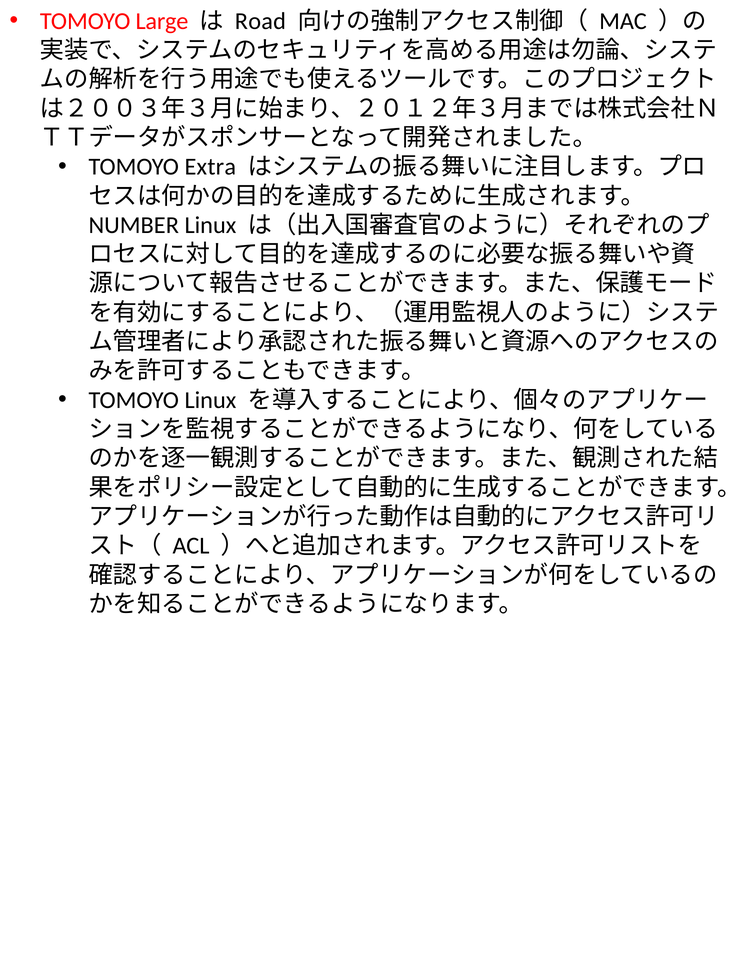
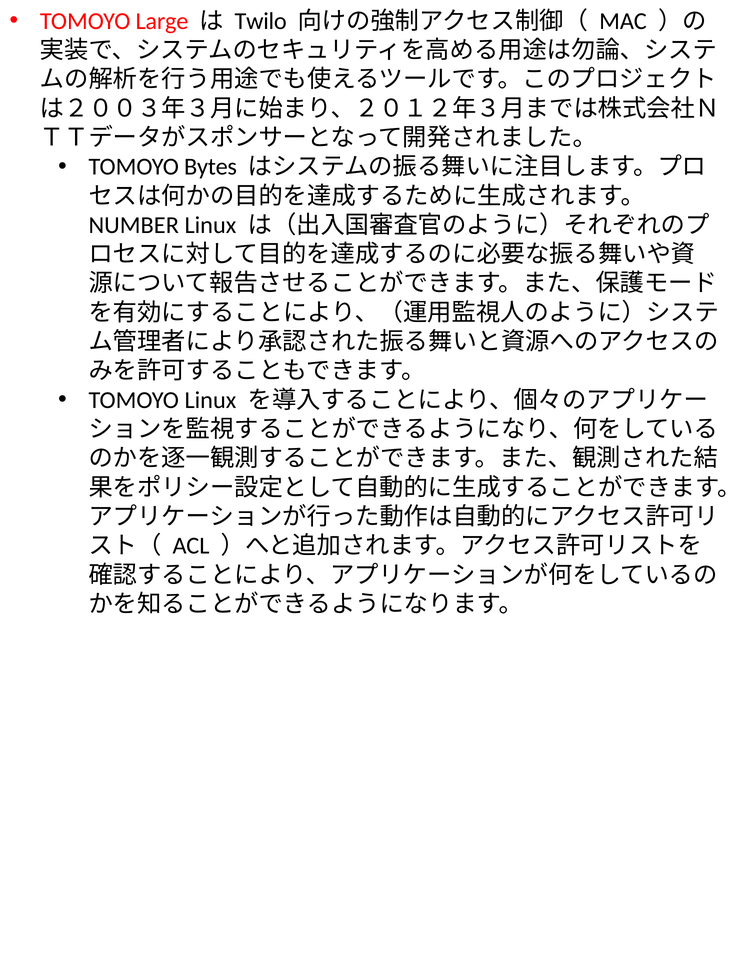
Road: Road -> Twilo
Extra: Extra -> Bytes
